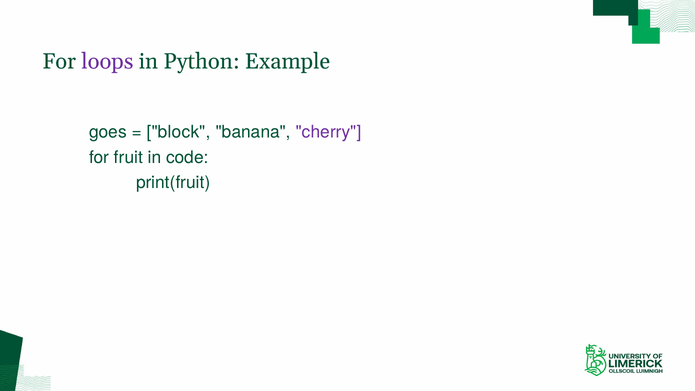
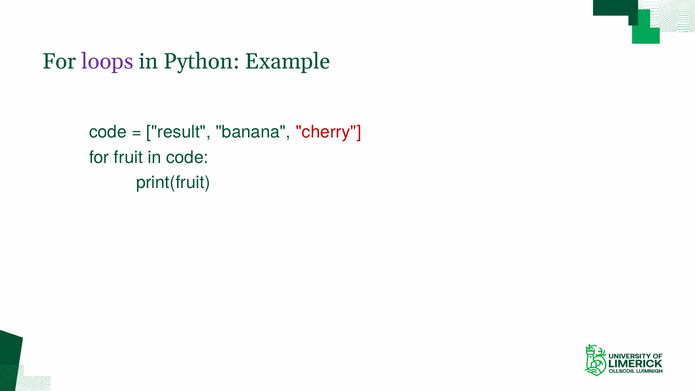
goes at (108, 132): goes -> code
block: block -> result
cherry colour: purple -> red
